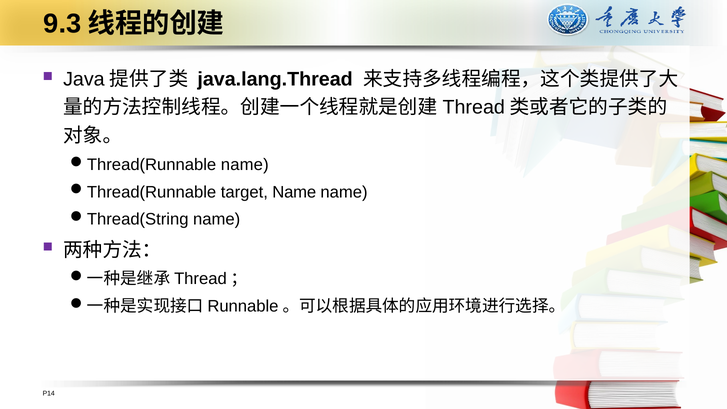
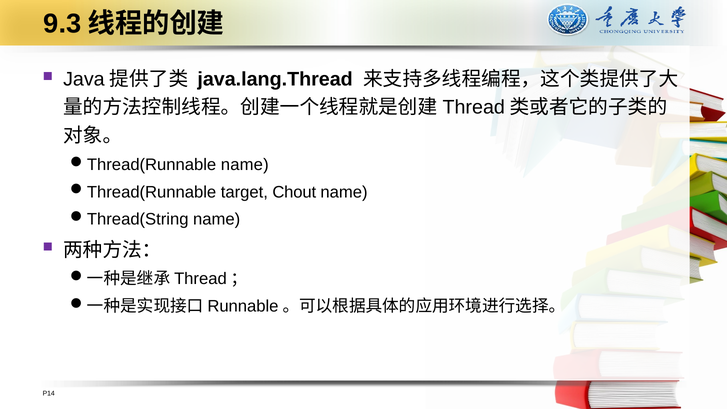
target Name: Name -> Chout
